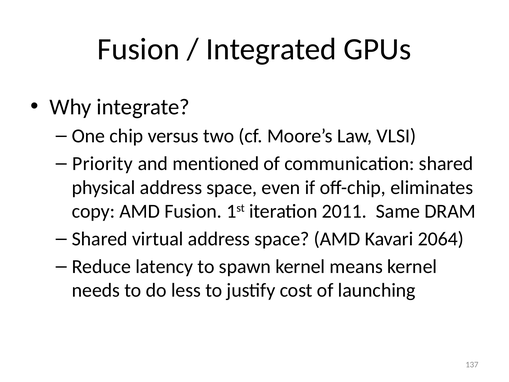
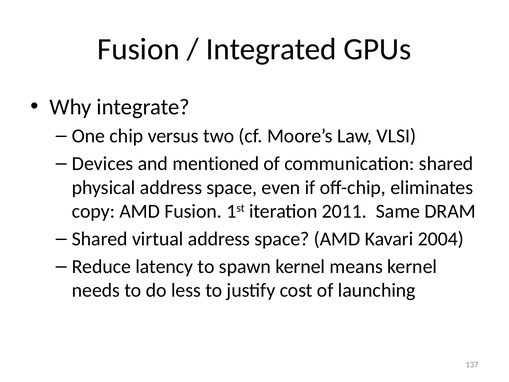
Priority: Priority -> Devices
2064: 2064 -> 2004
